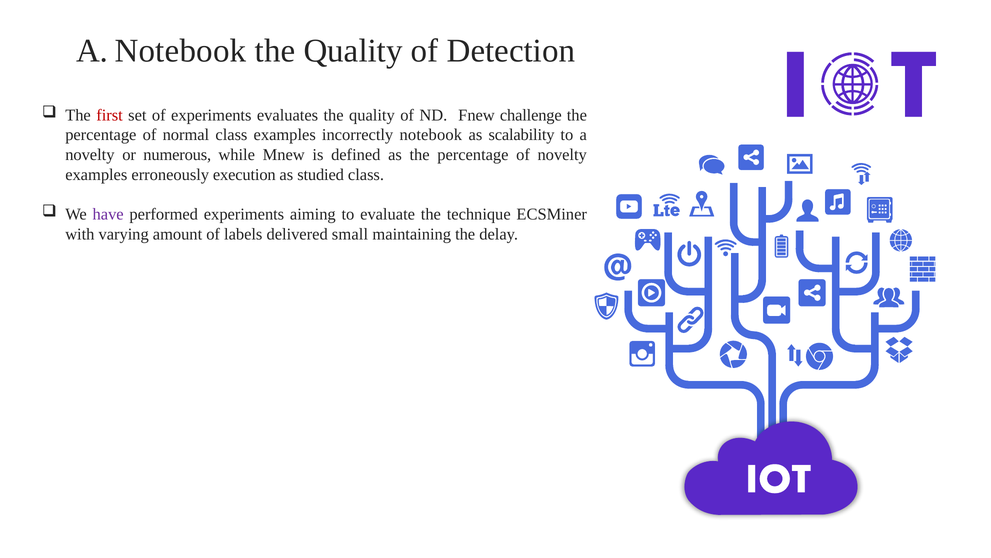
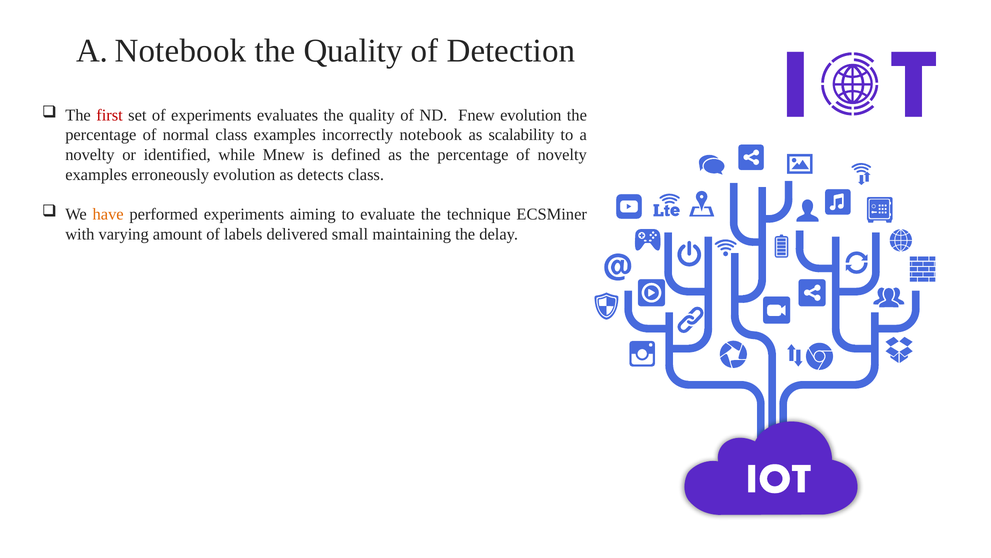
Fnew challenge: challenge -> evolution
numerous: numerous -> identified
erroneously execution: execution -> evolution
studied: studied -> detects
have colour: purple -> orange
